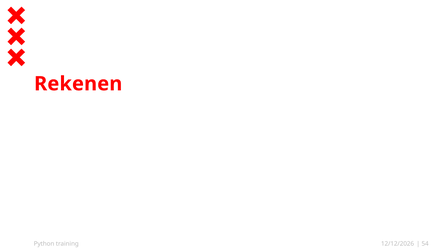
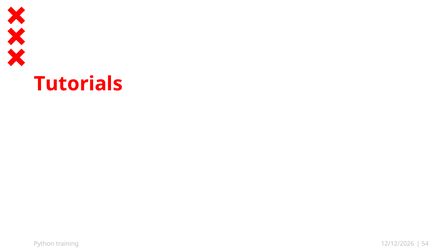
Rekenen: Rekenen -> Tutorials
